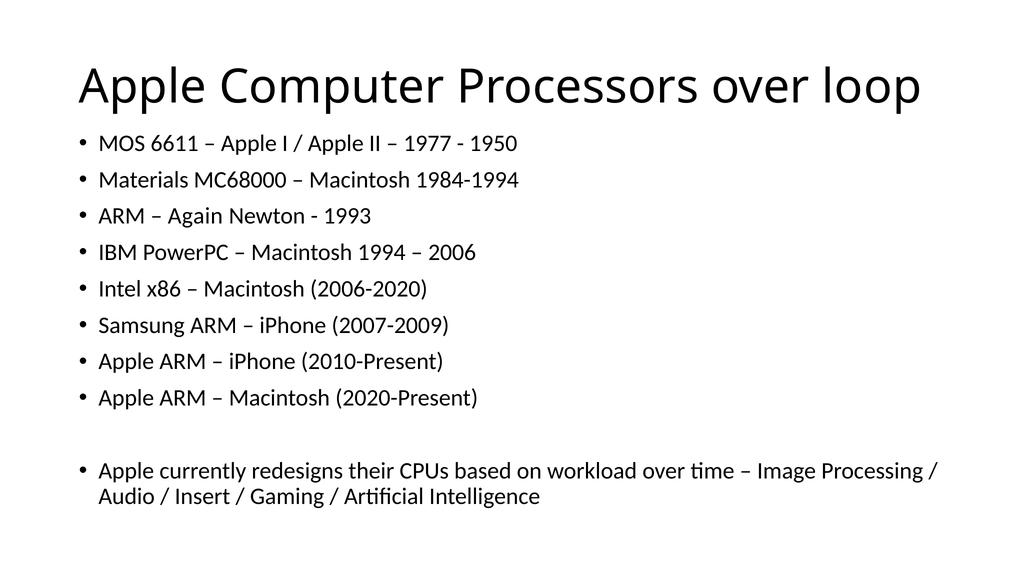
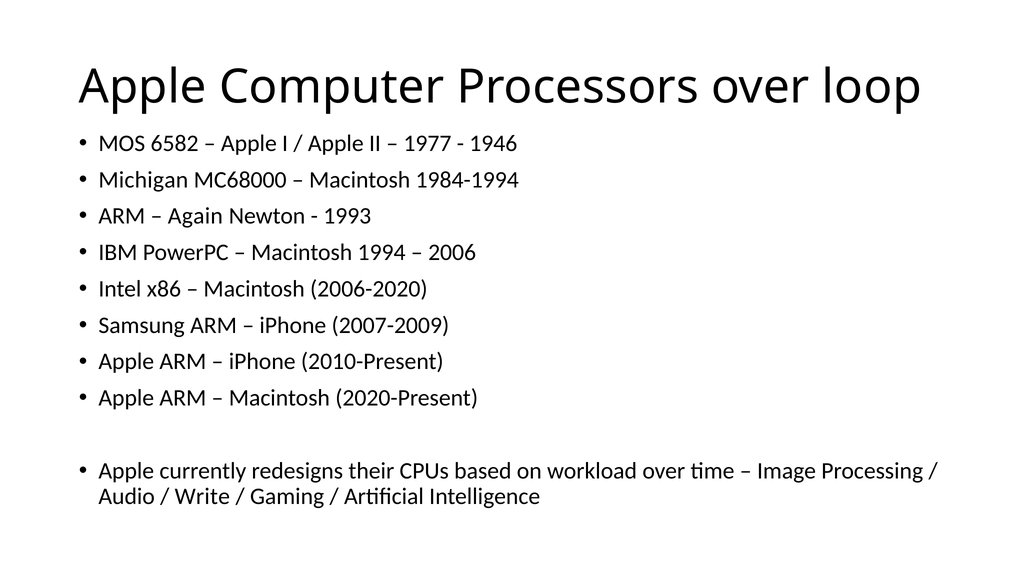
6611: 6611 -> 6582
1950: 1950 -> 1946
Materials: Materials -> Michigan
Insert: Insert -> Write
